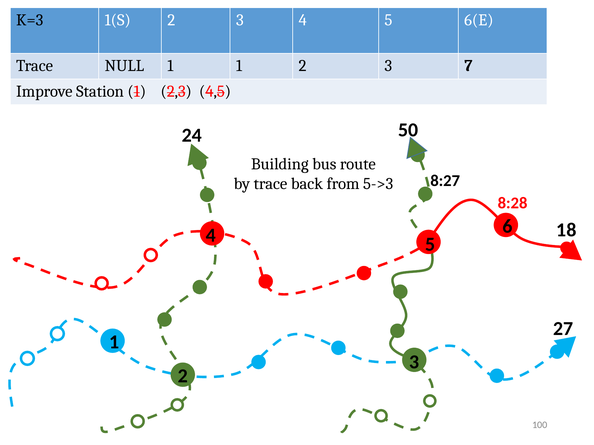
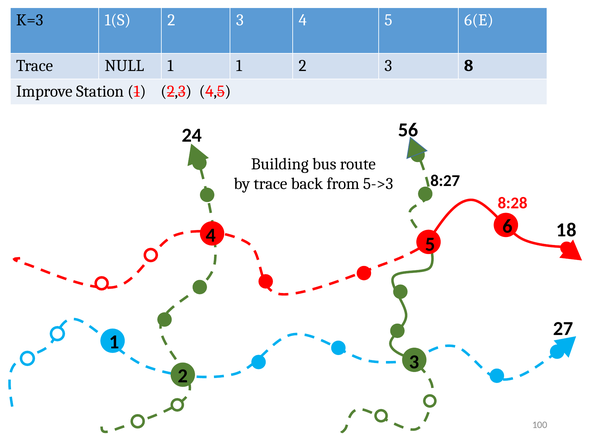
7: 7 -> 8
50: 50 -> 56
